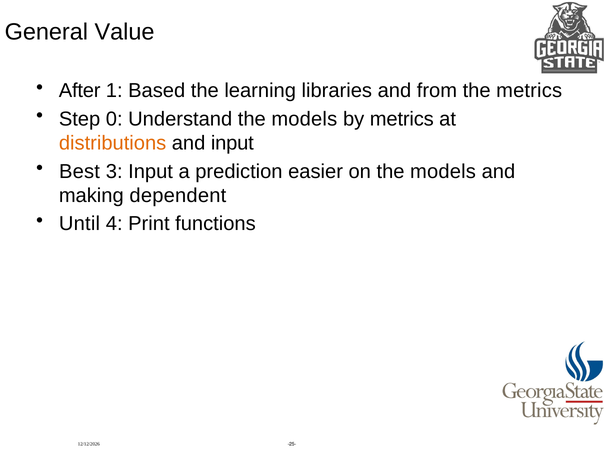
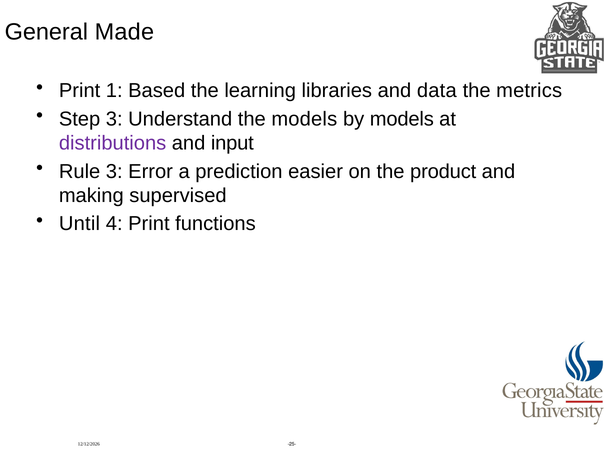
Value: Value -> Made
After at (80, 91): After -> Print
from: from -> data
Step 0: 0 -> 3
by metrics: metrics -> models
distributions colour: orange -> purple
Best: Best -> Rule
3 Input: Input -> Error
on the models: models -> product
dependent: dependent -> supervised
